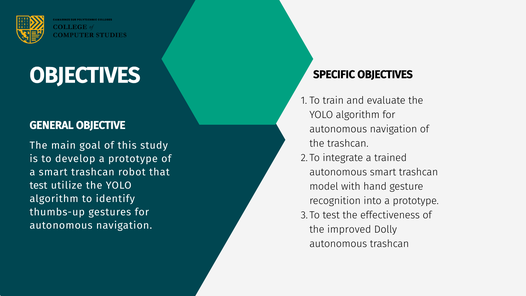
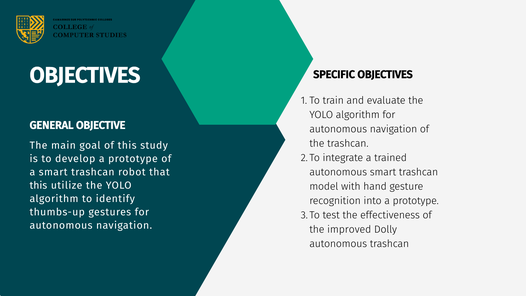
test at (38, 185): test -> this
